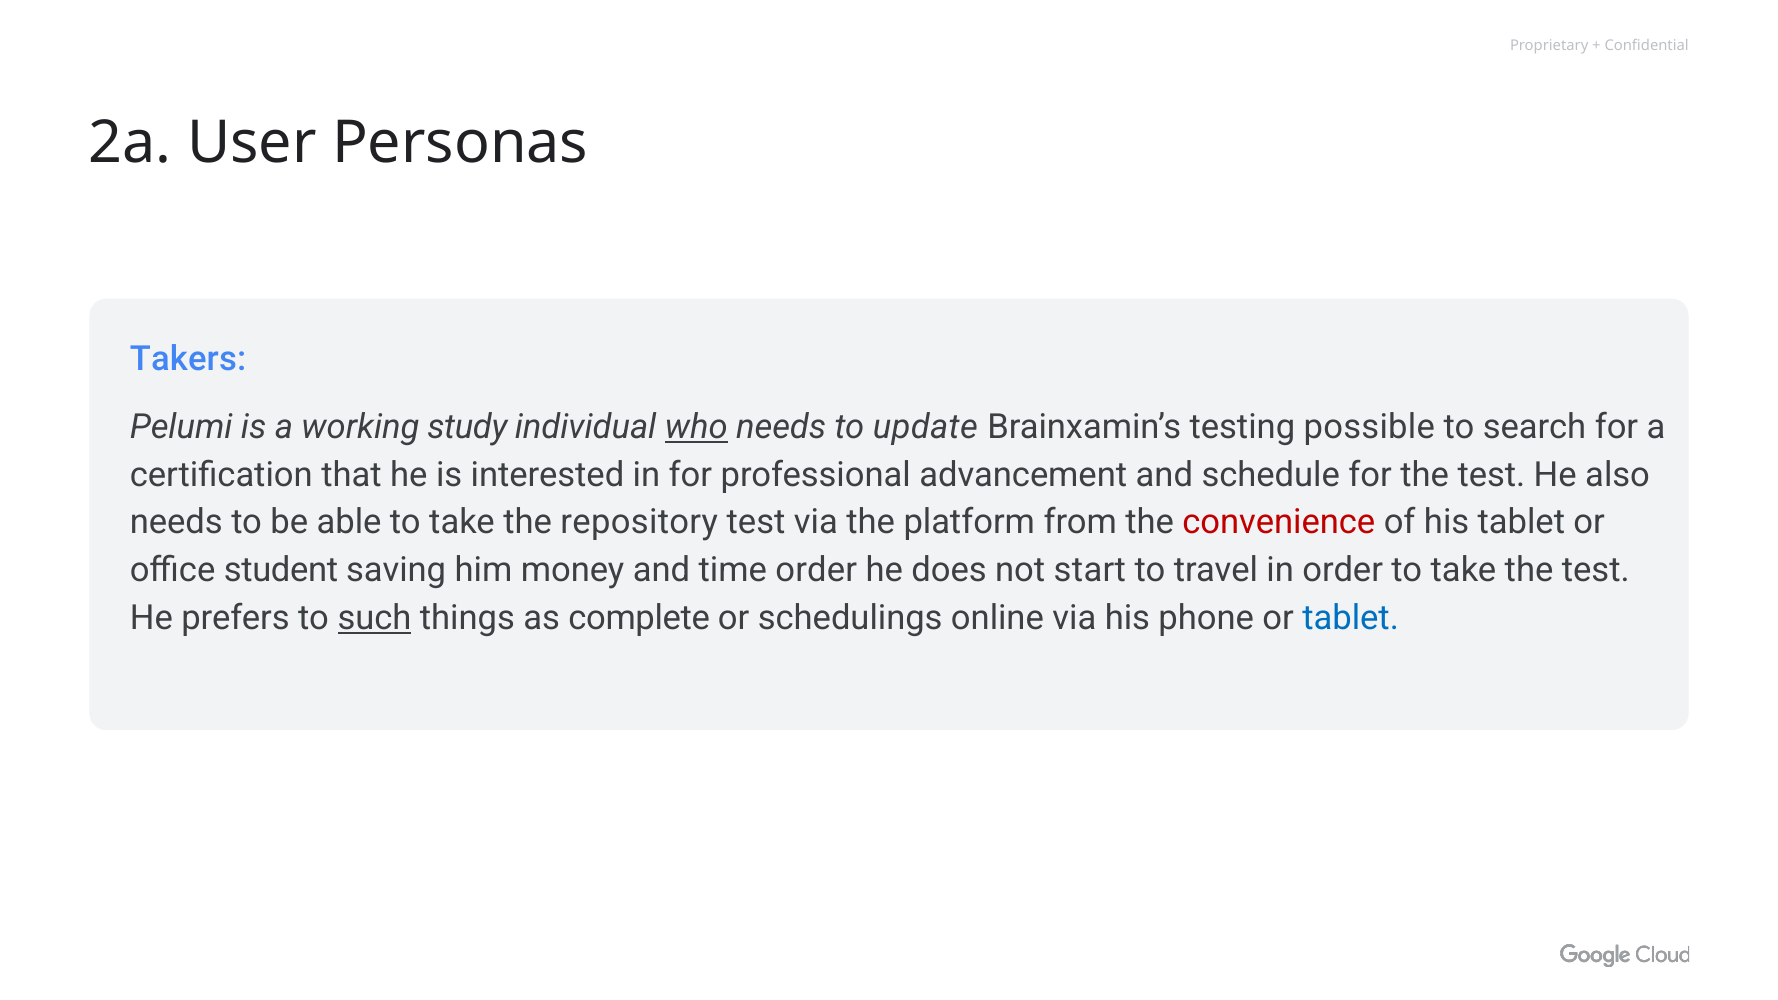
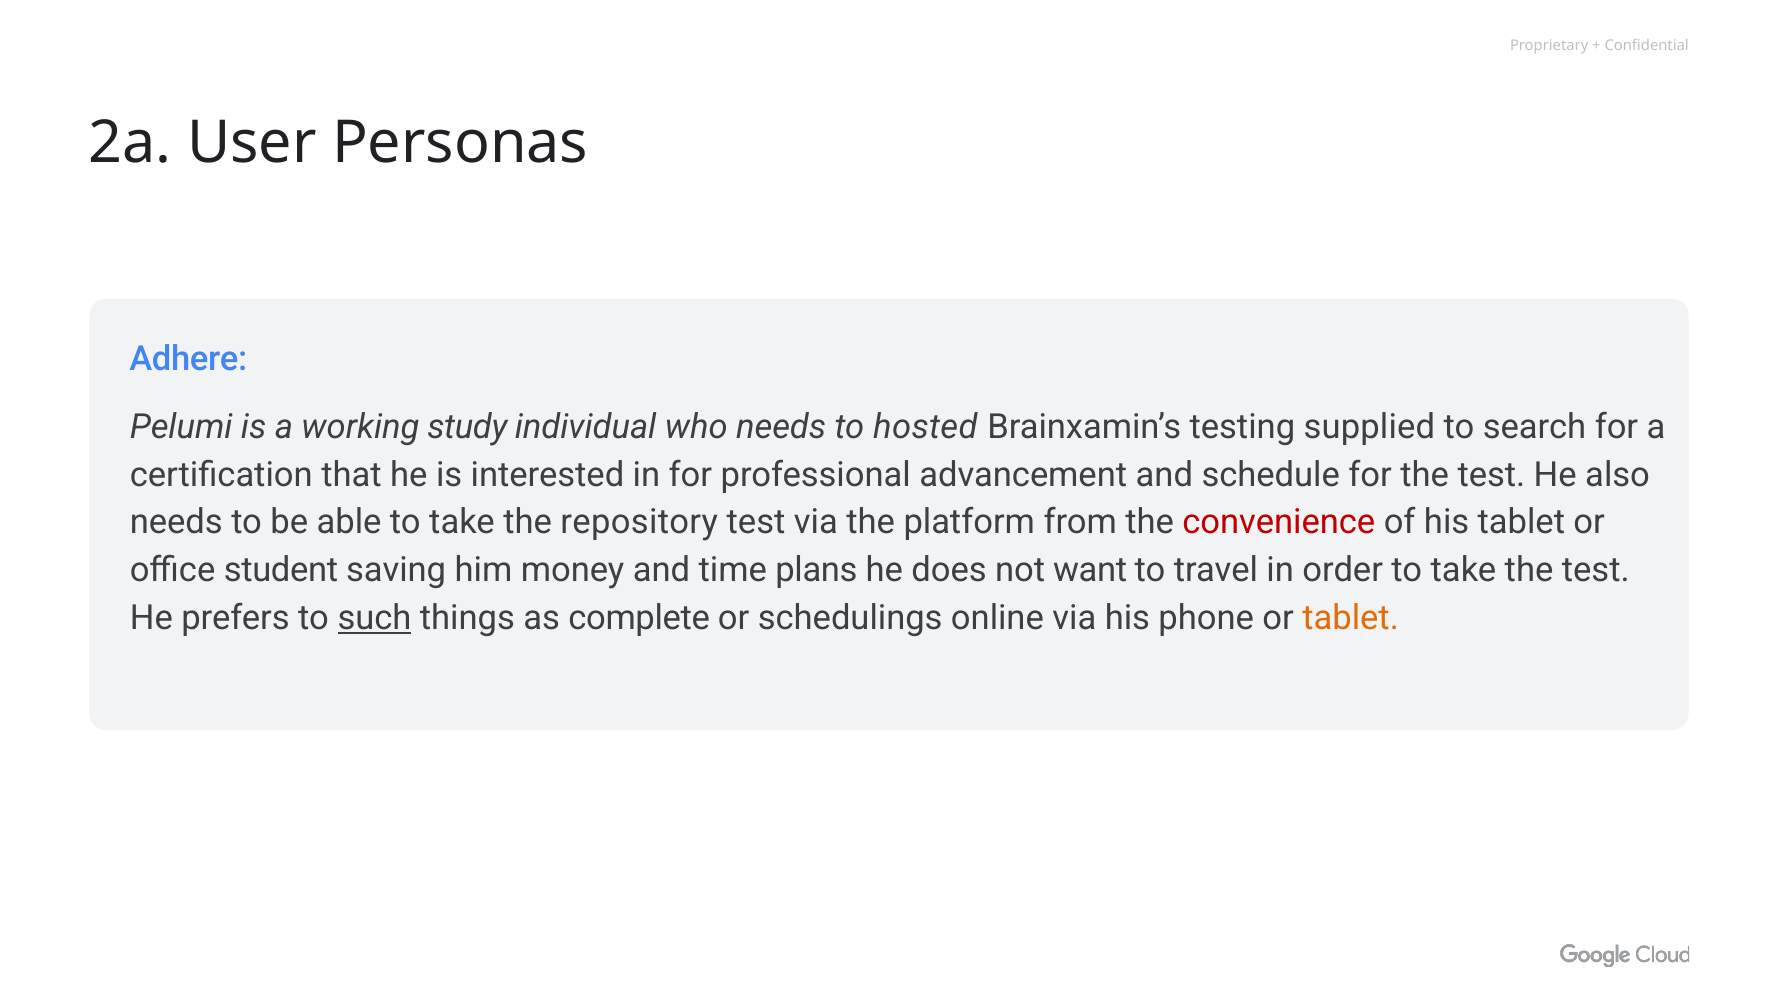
Takers: Takers -> Adhere
who underline: present -> none
update: update -> hosted
possible: possible -> supplied
time order: order -> plans
start: start -> want
tablet at (1351, 618) colour: blue -> orange
